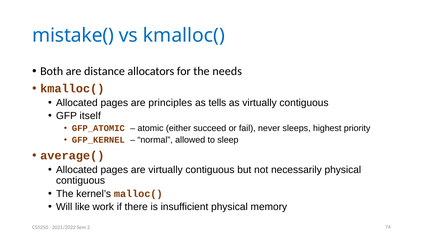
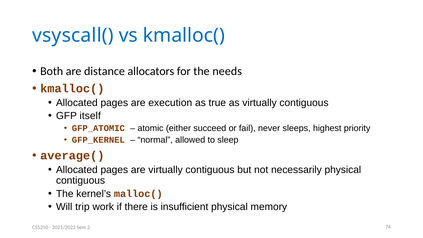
mistake(: mistake( -> vsyscall(
principles: principles -> execution
tells: tells -> true
like: like -> trip
